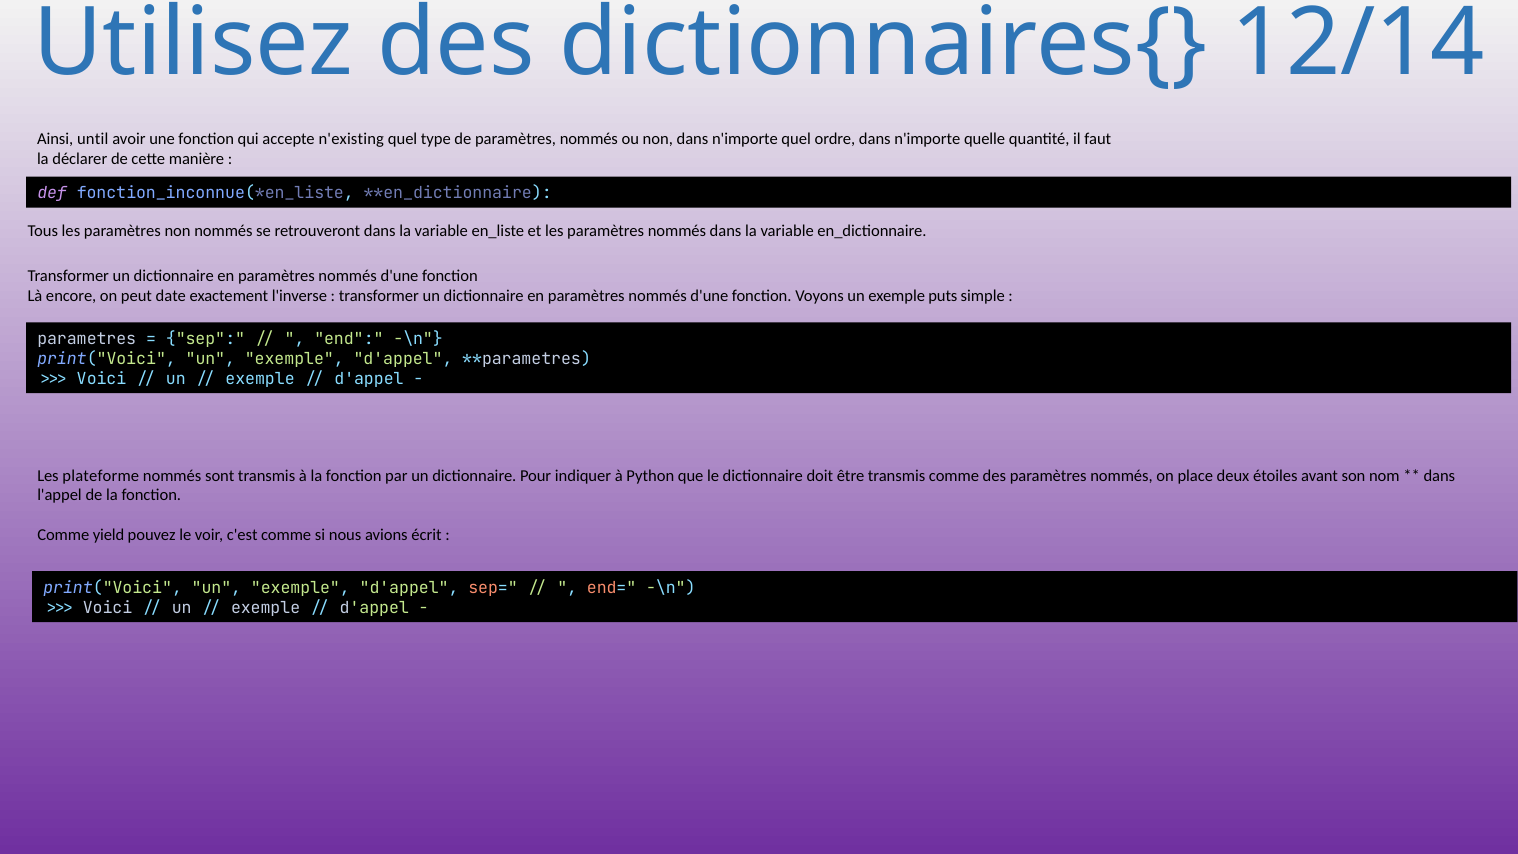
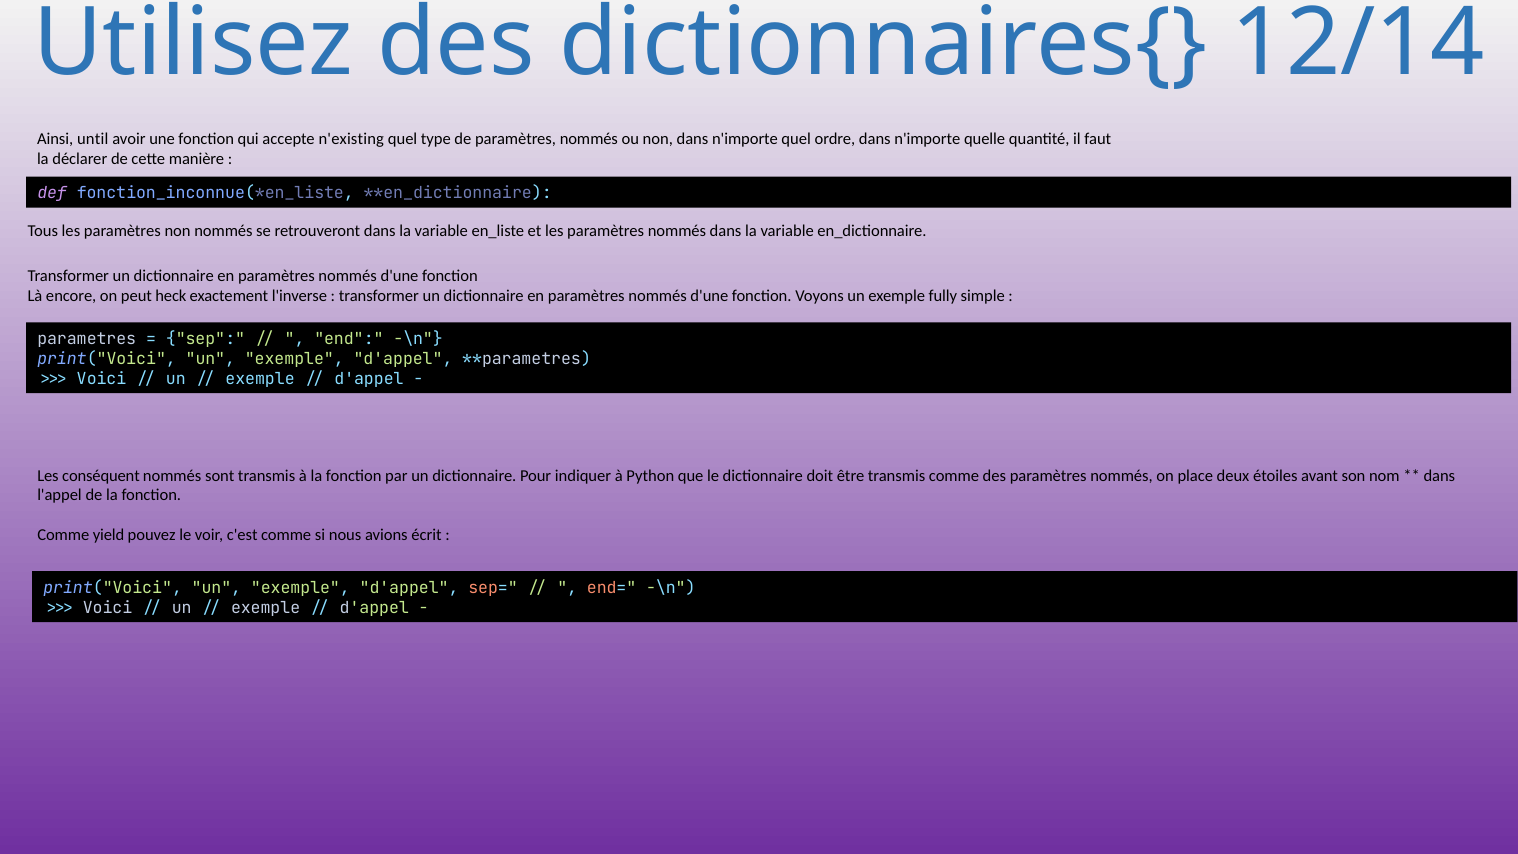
date: date -> heck
puts: puts -> fully
plateforme: plateforme -> conséquent
